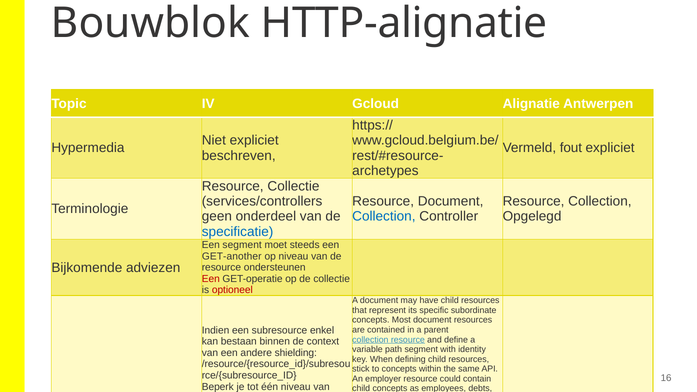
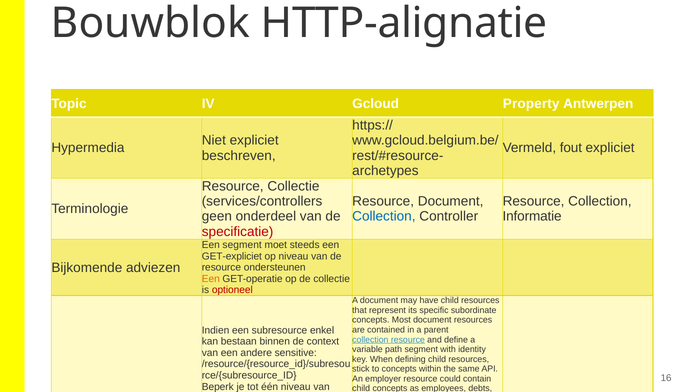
Alignatie: Alignatie -> Property
Opgelegd: Opgelegd -> Informatie
specificatie colour: blue -> red
GET-another: GET-another -> GET-expliciet
Een at (211, 279) colour: red -> orange
shielding: shielding -> sensitive
